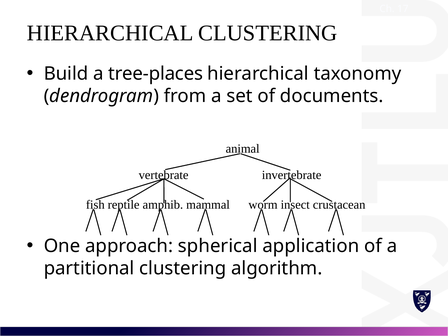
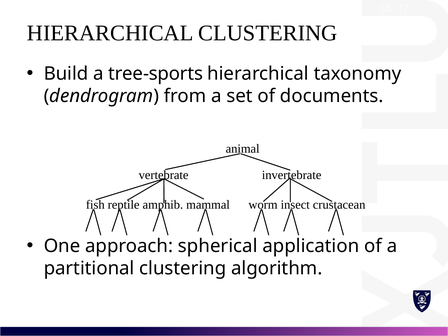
tree-places: tree-places -> tree-sports
